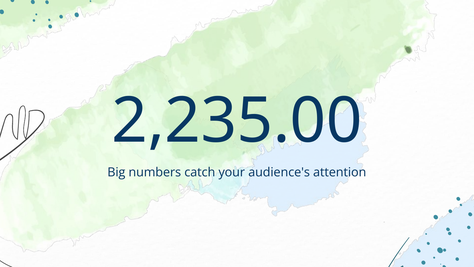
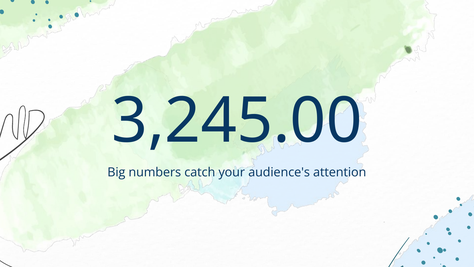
2,235.00: 2,235.00 -> 3,245.00
